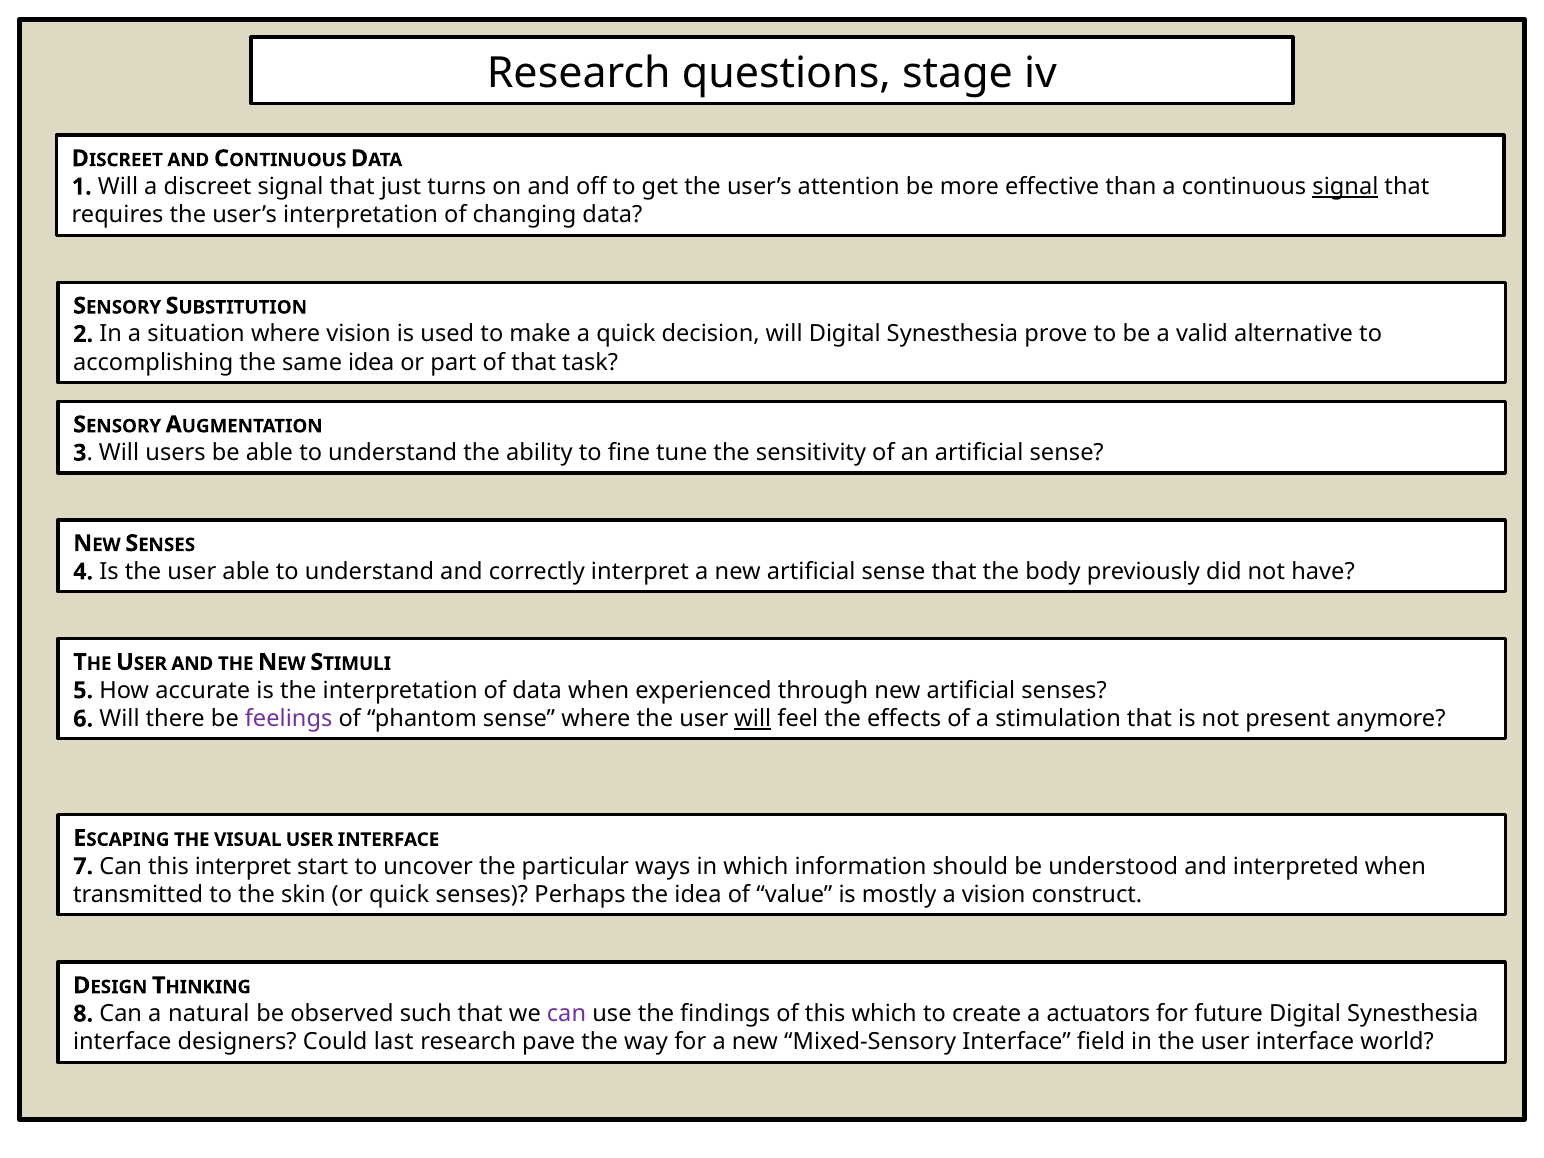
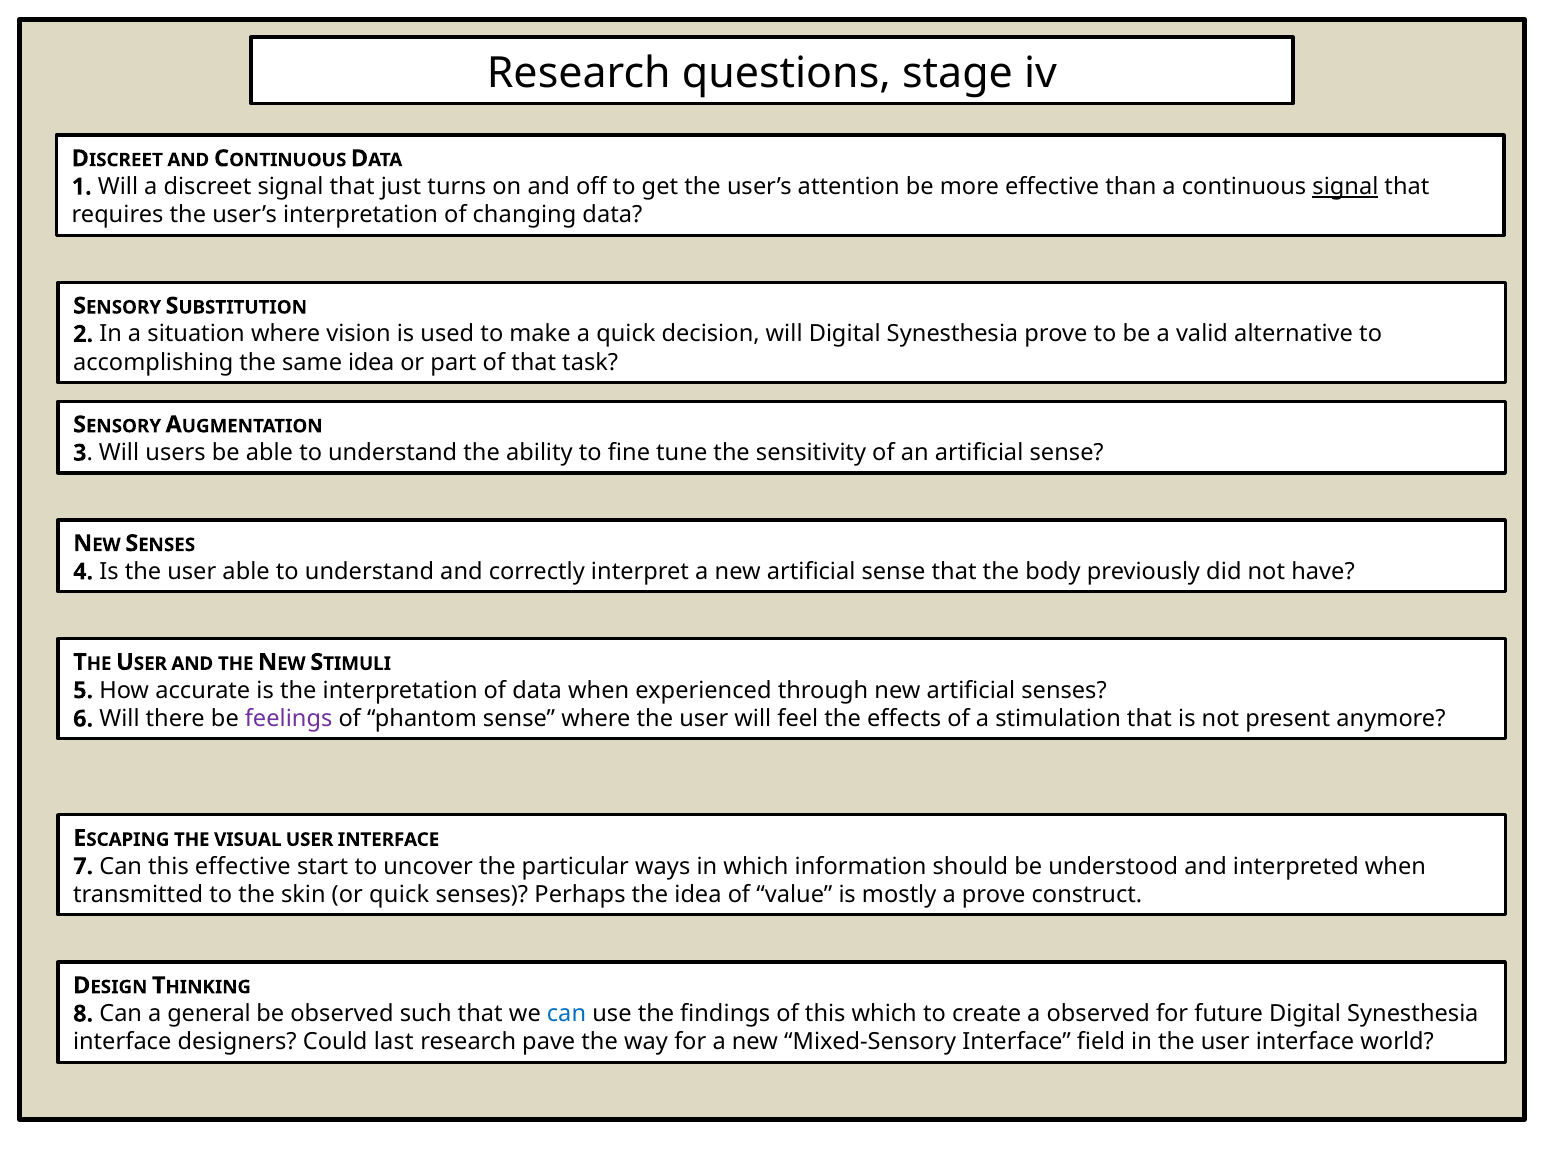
will at (753, 719) underline: present -> none
this interpret: interpret -> effective
a vision: vision -> prove
natural: natural -> general
can at (566, 1014) colour: purple -> blue
a actuators: actuators -> observed
